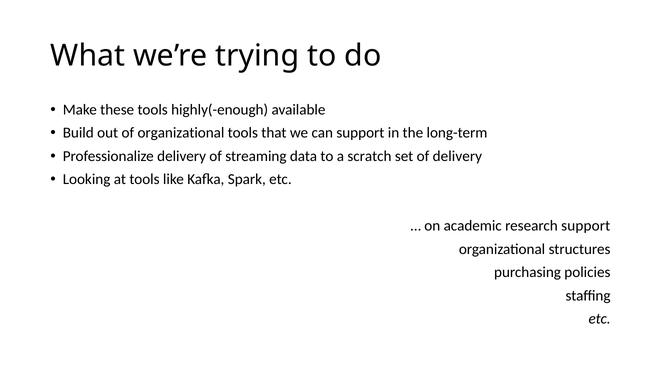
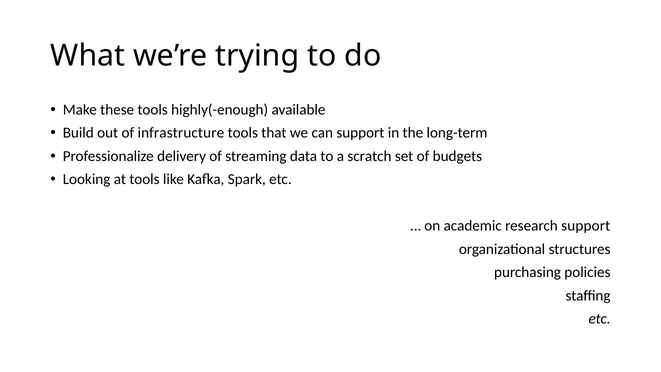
of organizational: organizational -> infrastructure
of delivery: delivery -> budgets
